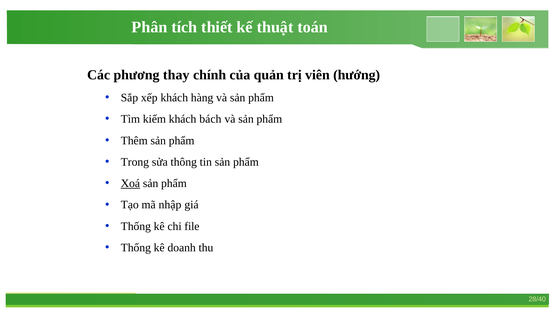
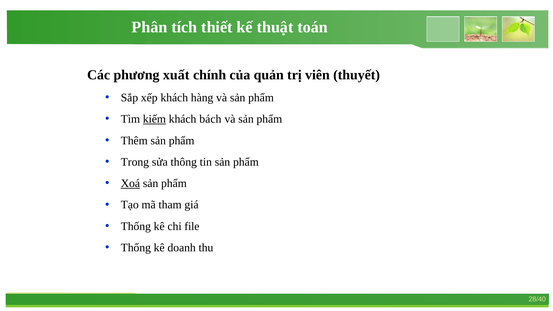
thay: thay -> xuất
hướng: hướng -> thuyết
kiếm underline: none -> present
nhập: nhập -> tham
